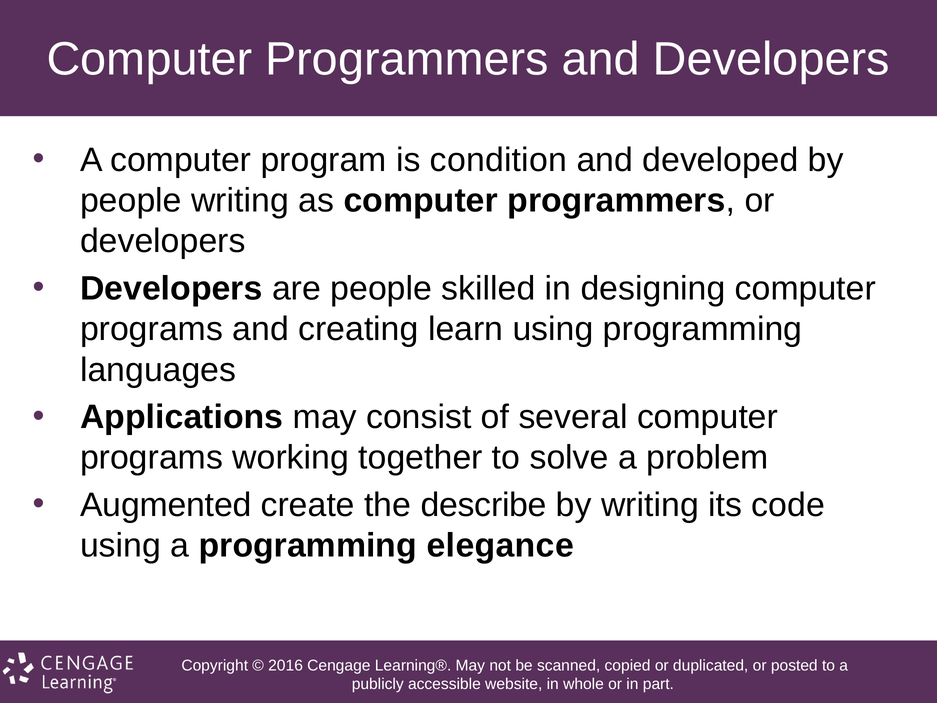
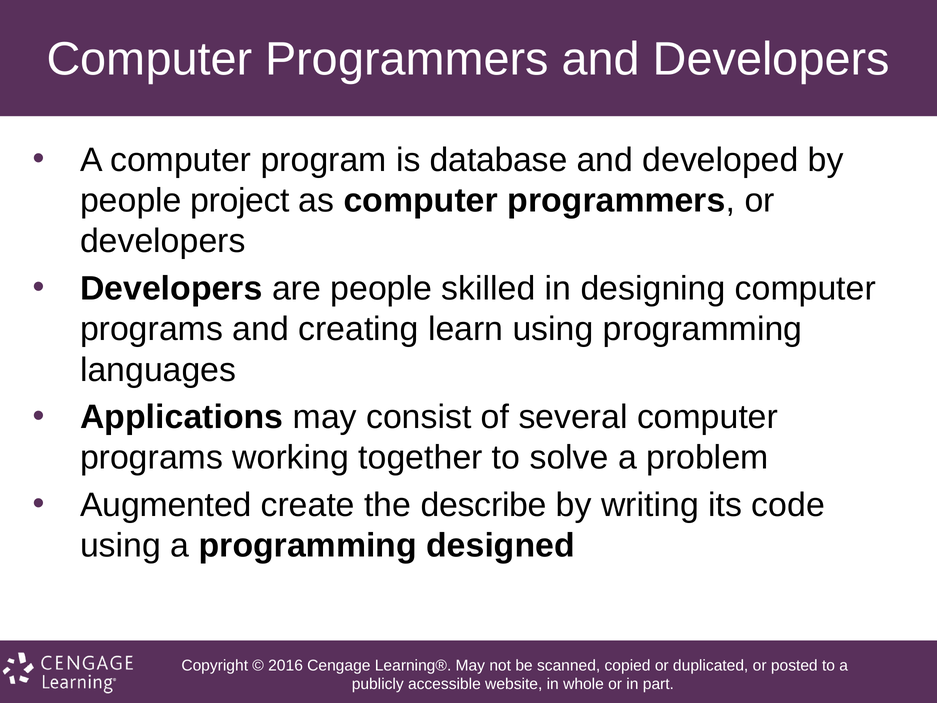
condition: condition -> database
people writing: writing -> project
elegance: elegance -> designed
